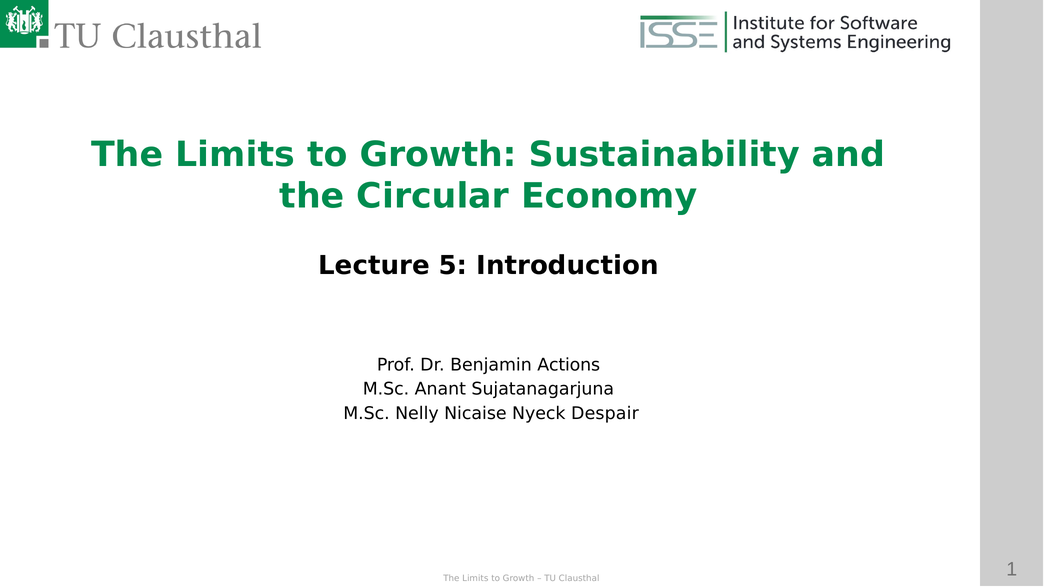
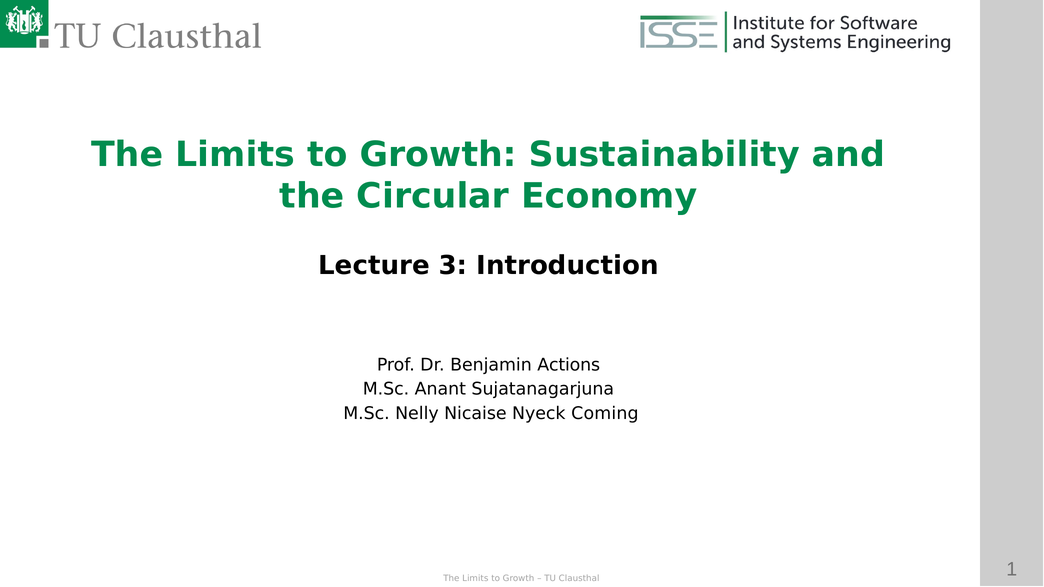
5: 5 -> 3
Despair: Despair -> Coming
